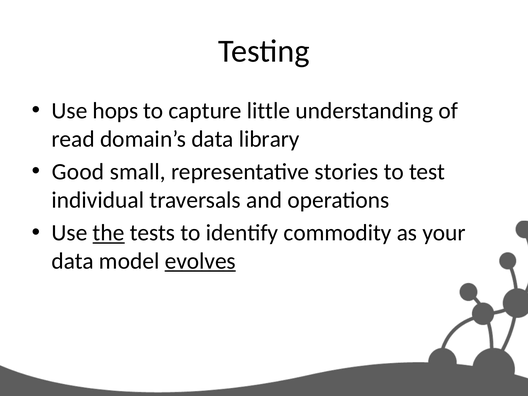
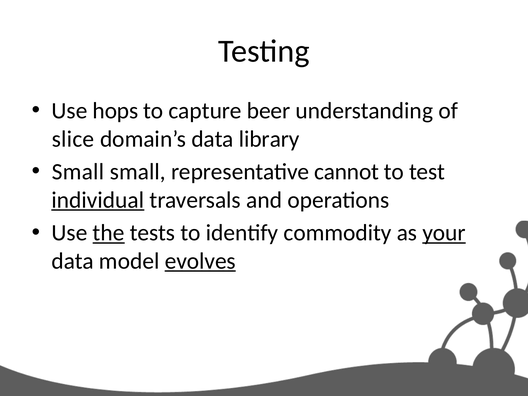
little: little -> beer
read: read -> slice
Good at (78, 172): Good -> Small
stories: stories -> cannot
individual underline: none -> present
your underline: none -> present
